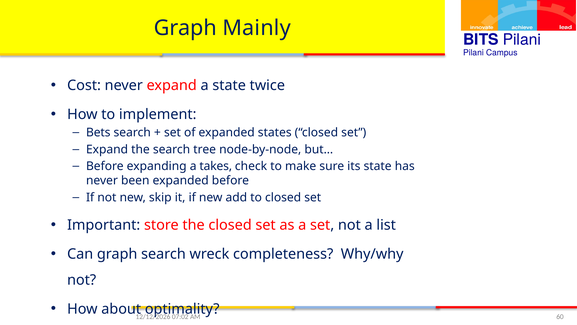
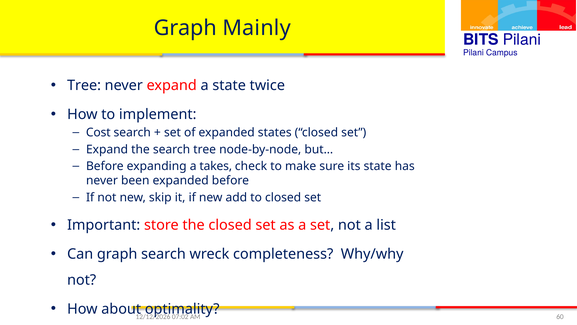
Cost at (84, 85): Cost -> Tree
Bets: Bets -> Cost
